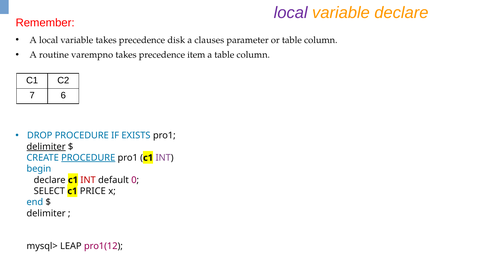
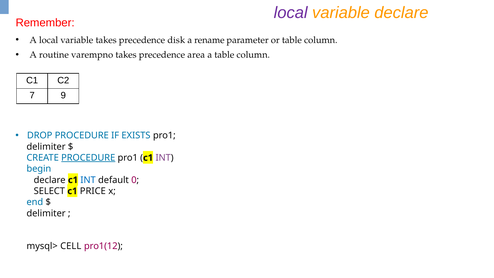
clauses: clauses -> rename
item: item -> area
6: 6 -> 9
delimiter at (46, 147) underline: present -> none
INT at (88, 180) colour: red -> blue
LEAP: LEAP -> CELL
